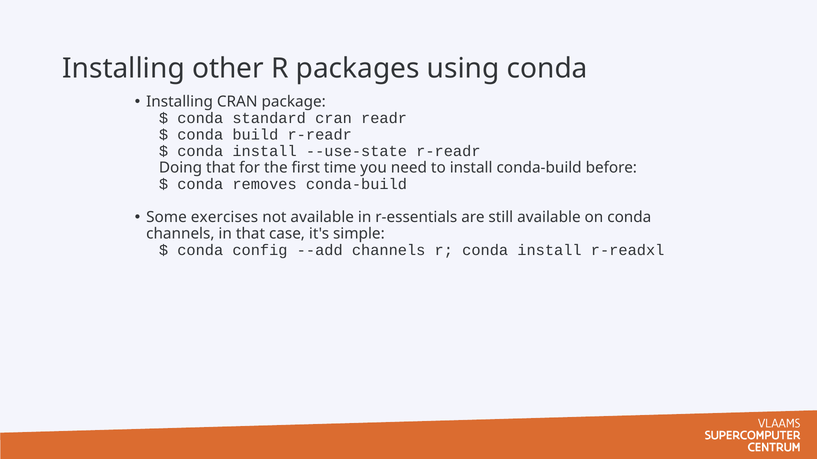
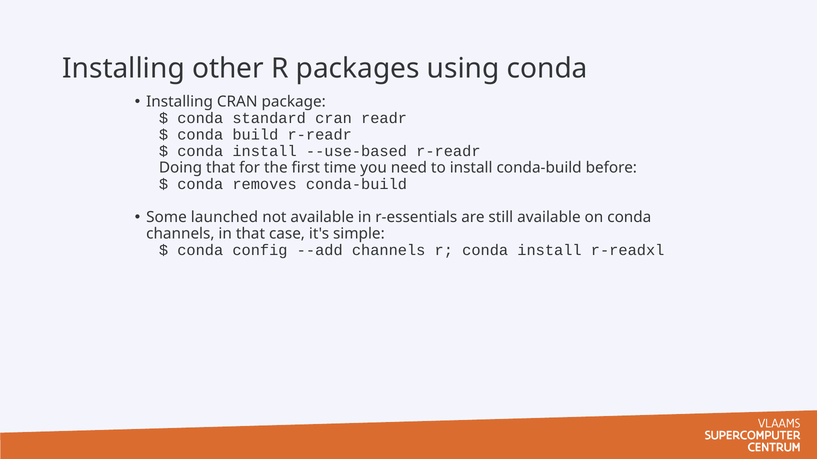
--use-state: --use-state -> --use-based
exercises: exercises -> launched
